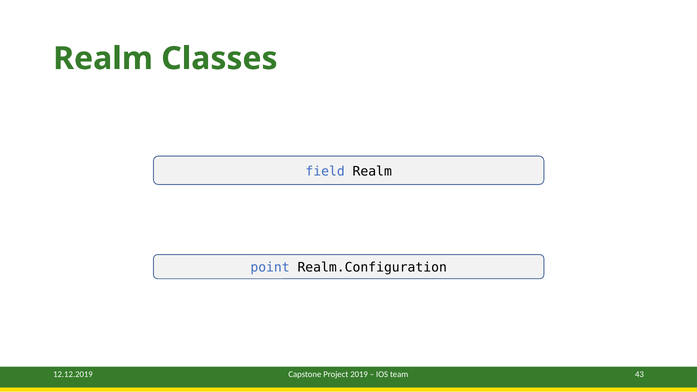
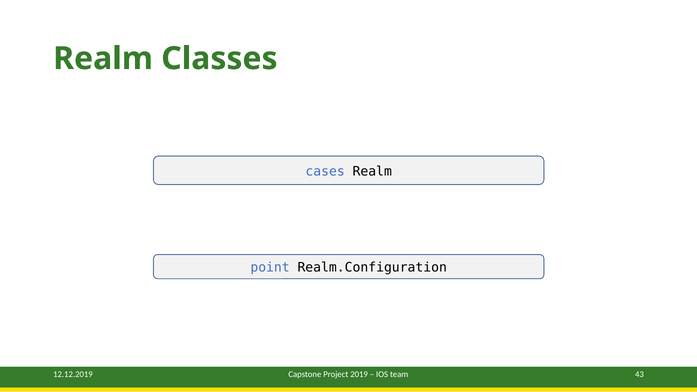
field: field -> cases
